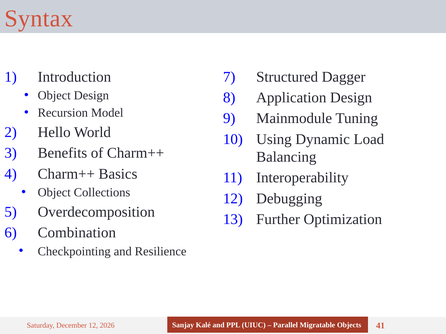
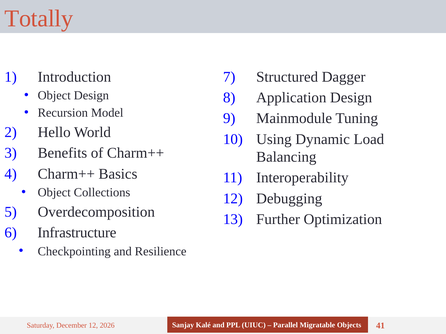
Syntax: Syntax -> Totally
Combination: Combination -> Infrastructure
